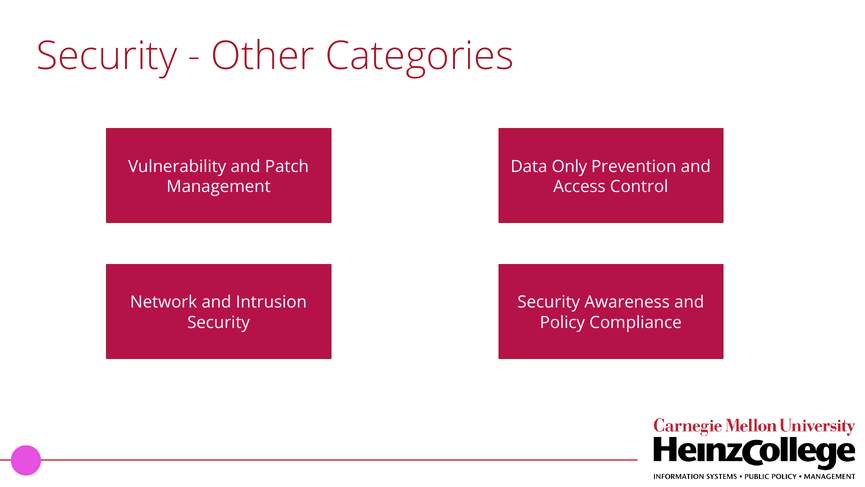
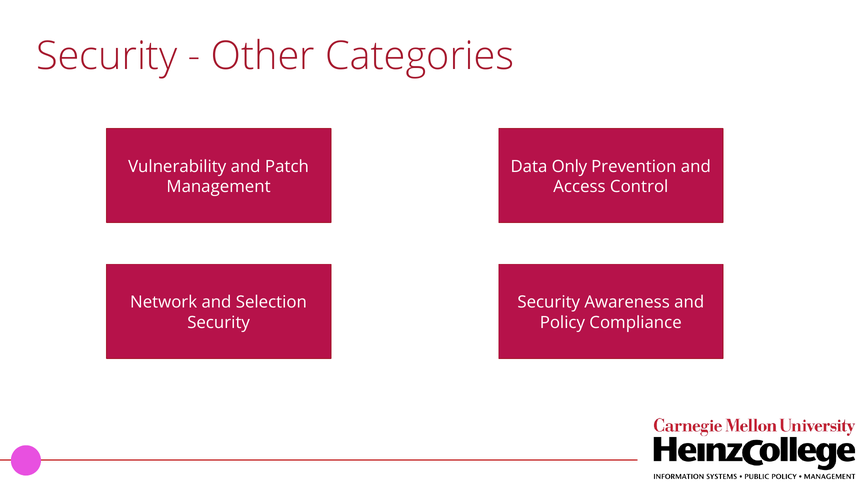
Intrusion: Intrusion -> Selection
